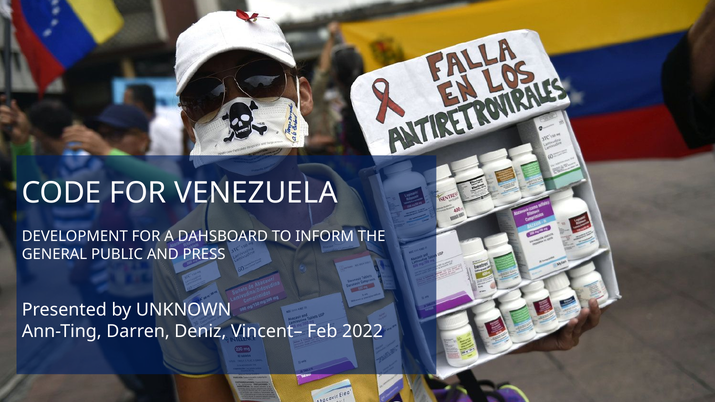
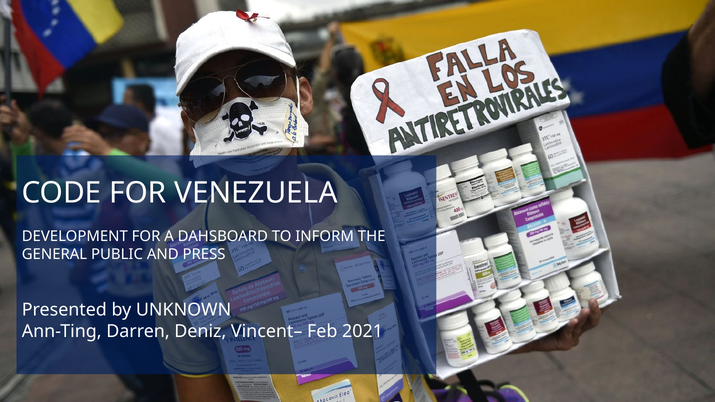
2022: 2022 -> 2021
